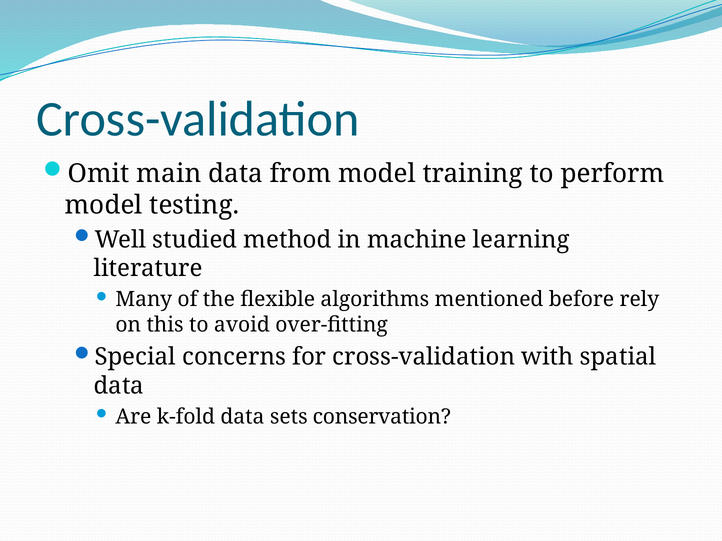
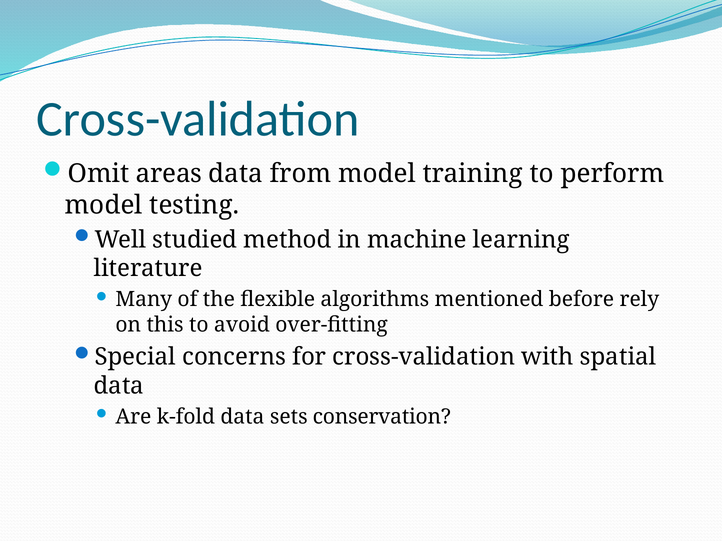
main: main -> areas
